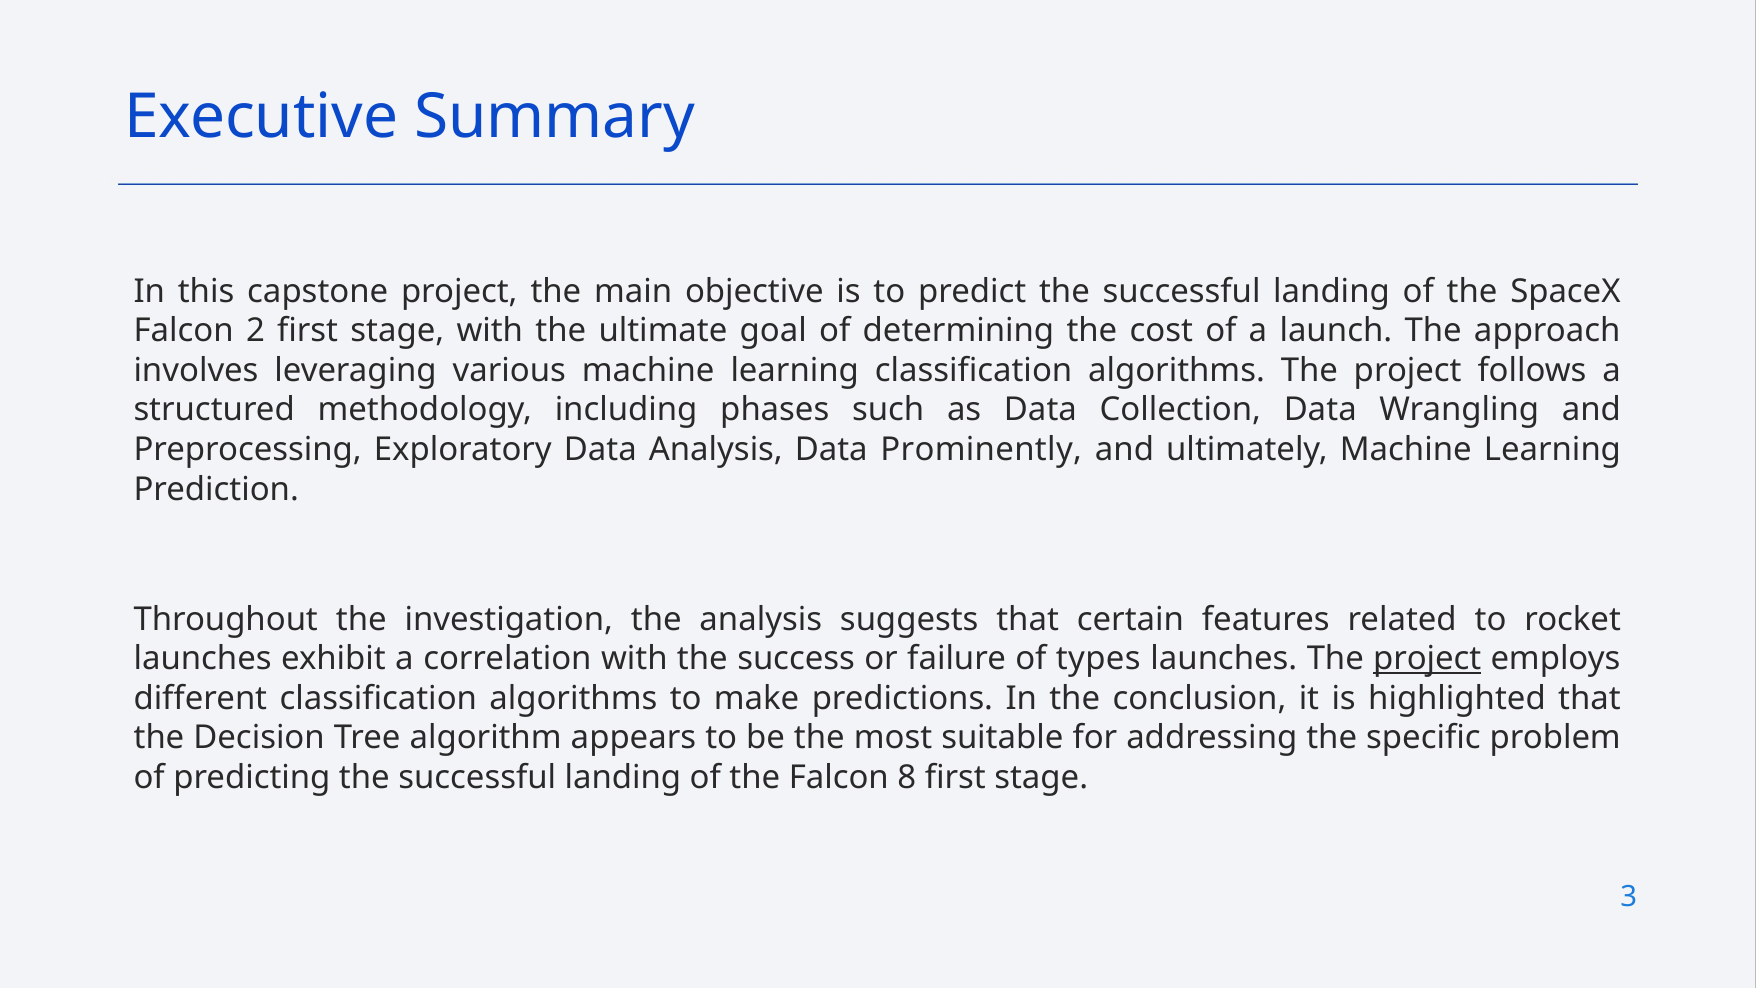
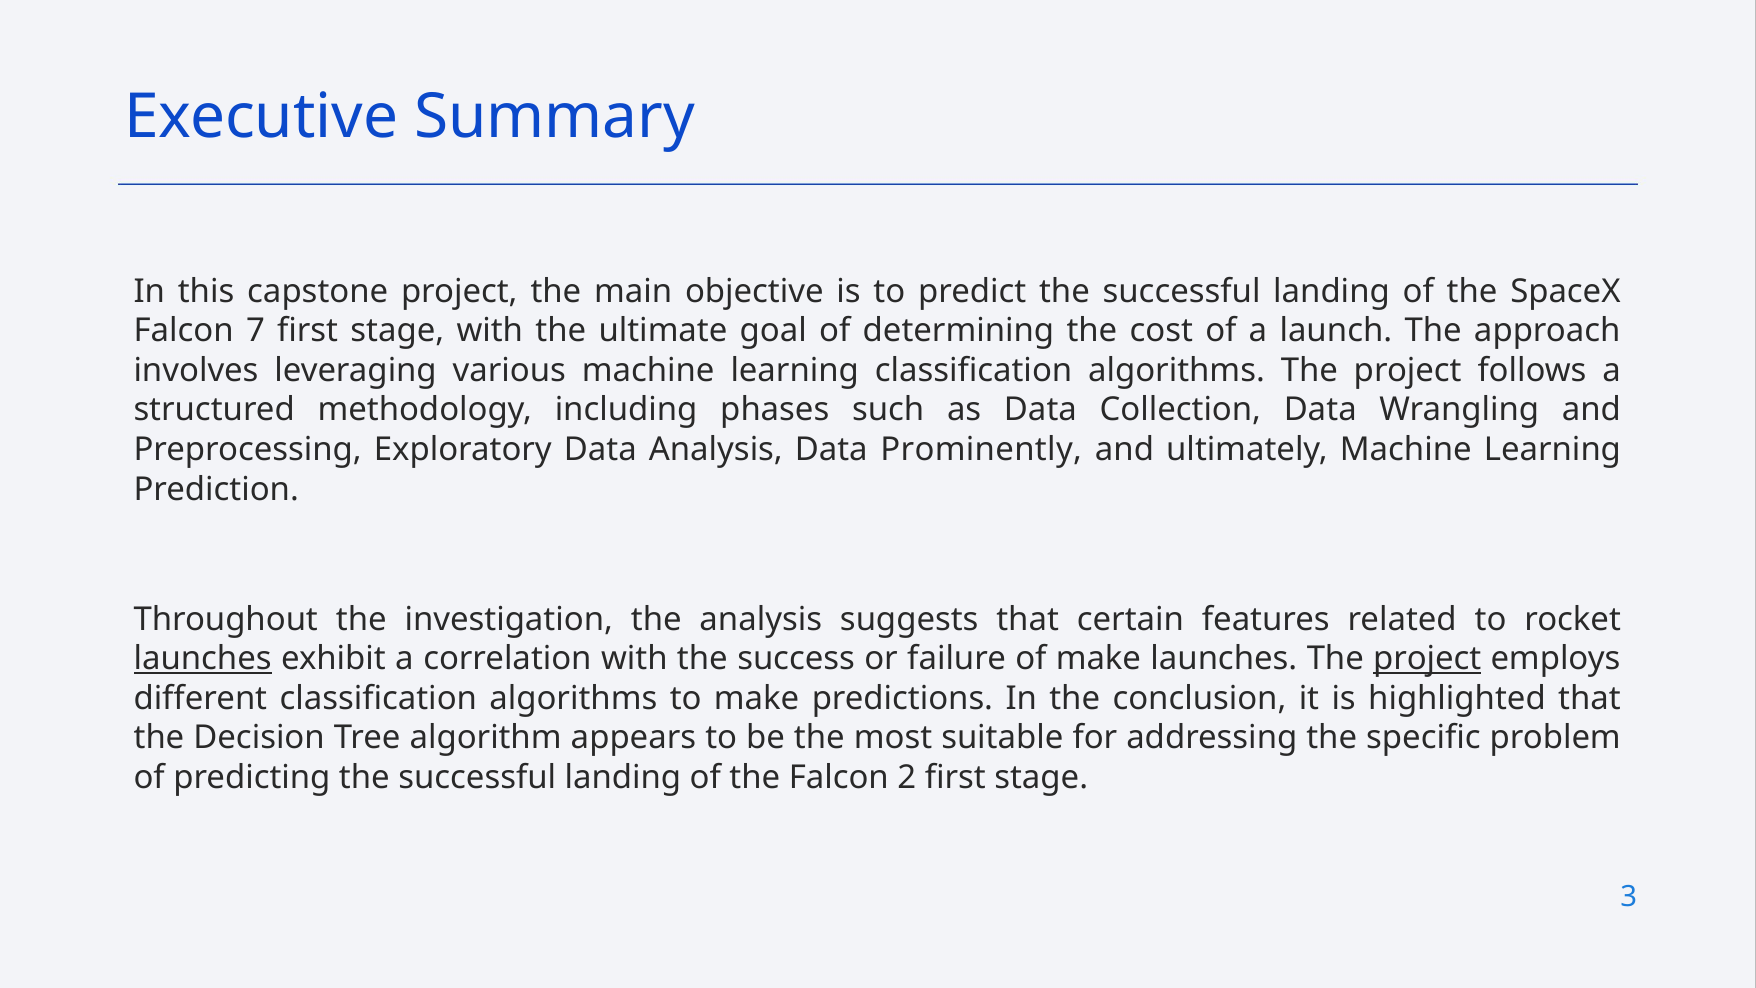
2: 2 -> 7
launches at (203, 659) underline: none -> present
of types: types -> make
8: 8 -> 2
